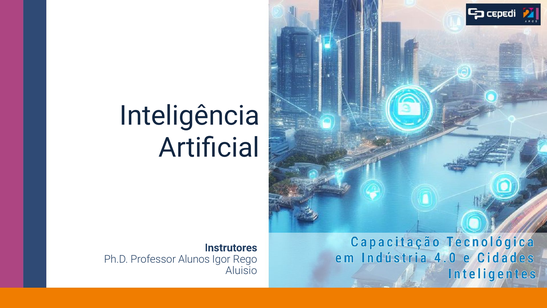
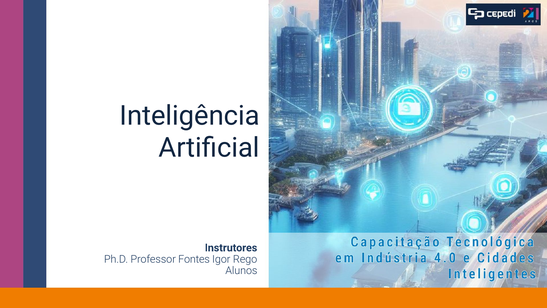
Alunos: Alunos -> Fontes
Aluisio: Aluisio -> Alunos
